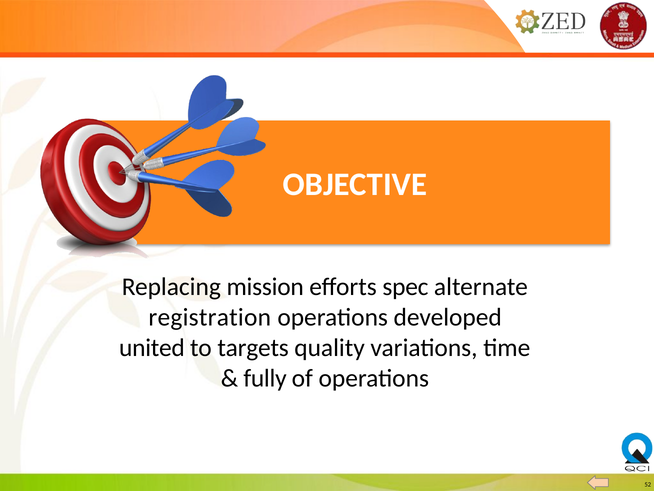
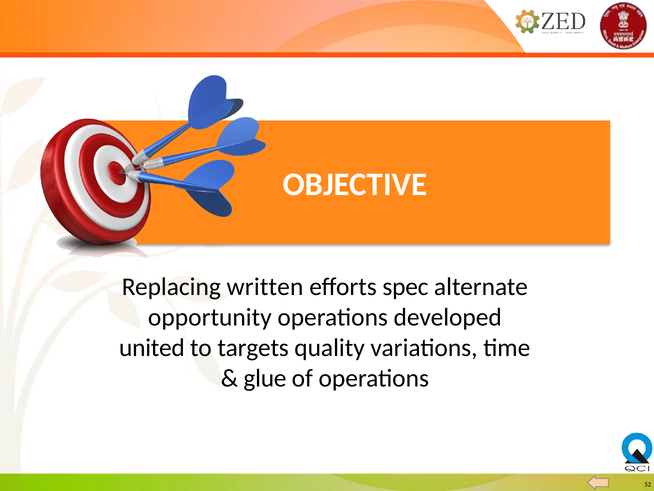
mission: mission -> written
registration: registration -> opportunity
fully: fully -> glue
